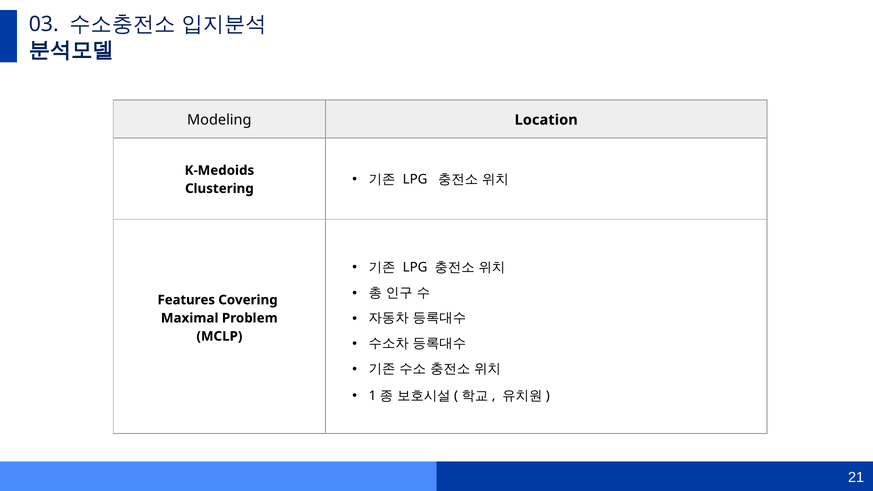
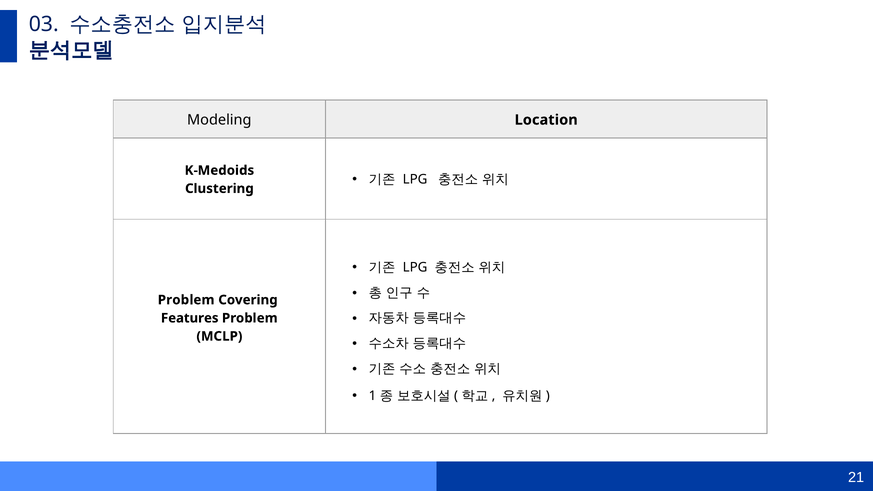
Features at (186, 300): Features -> Problem
Maximal: Maximal -> Features
